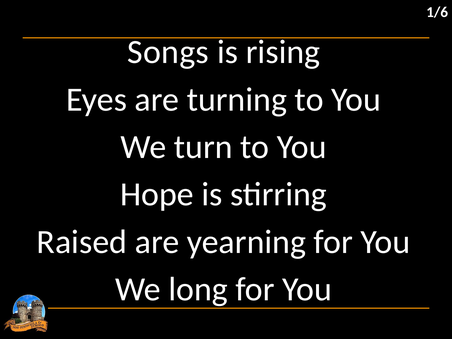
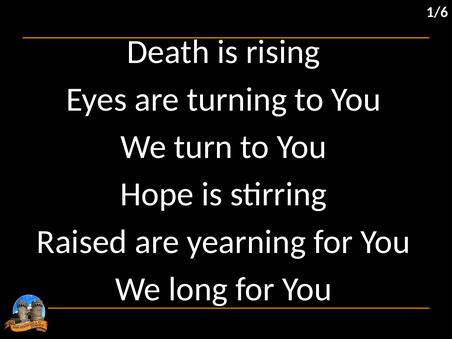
Songs: Songs -> Death
